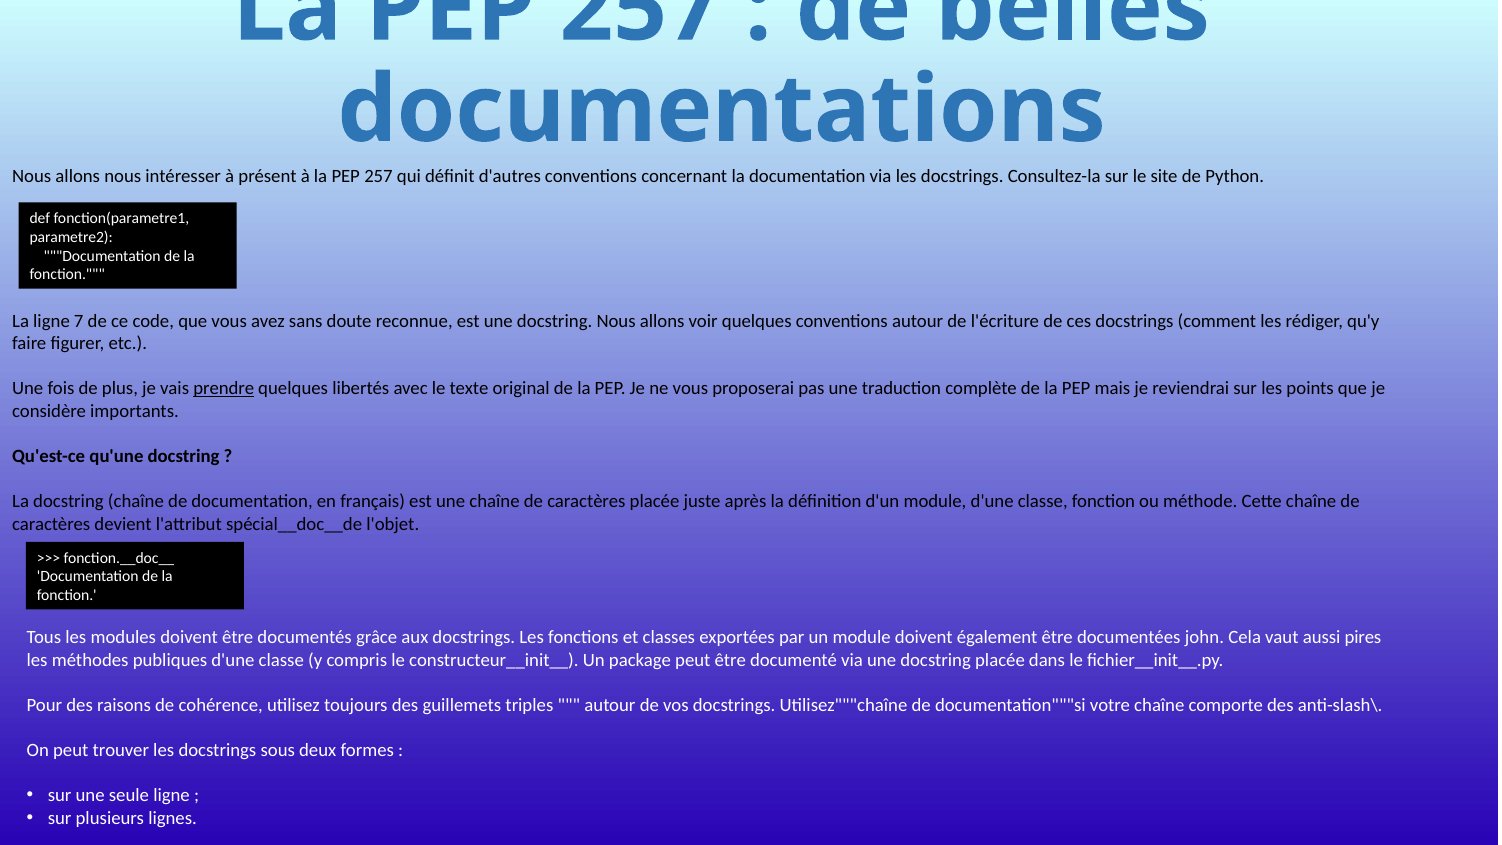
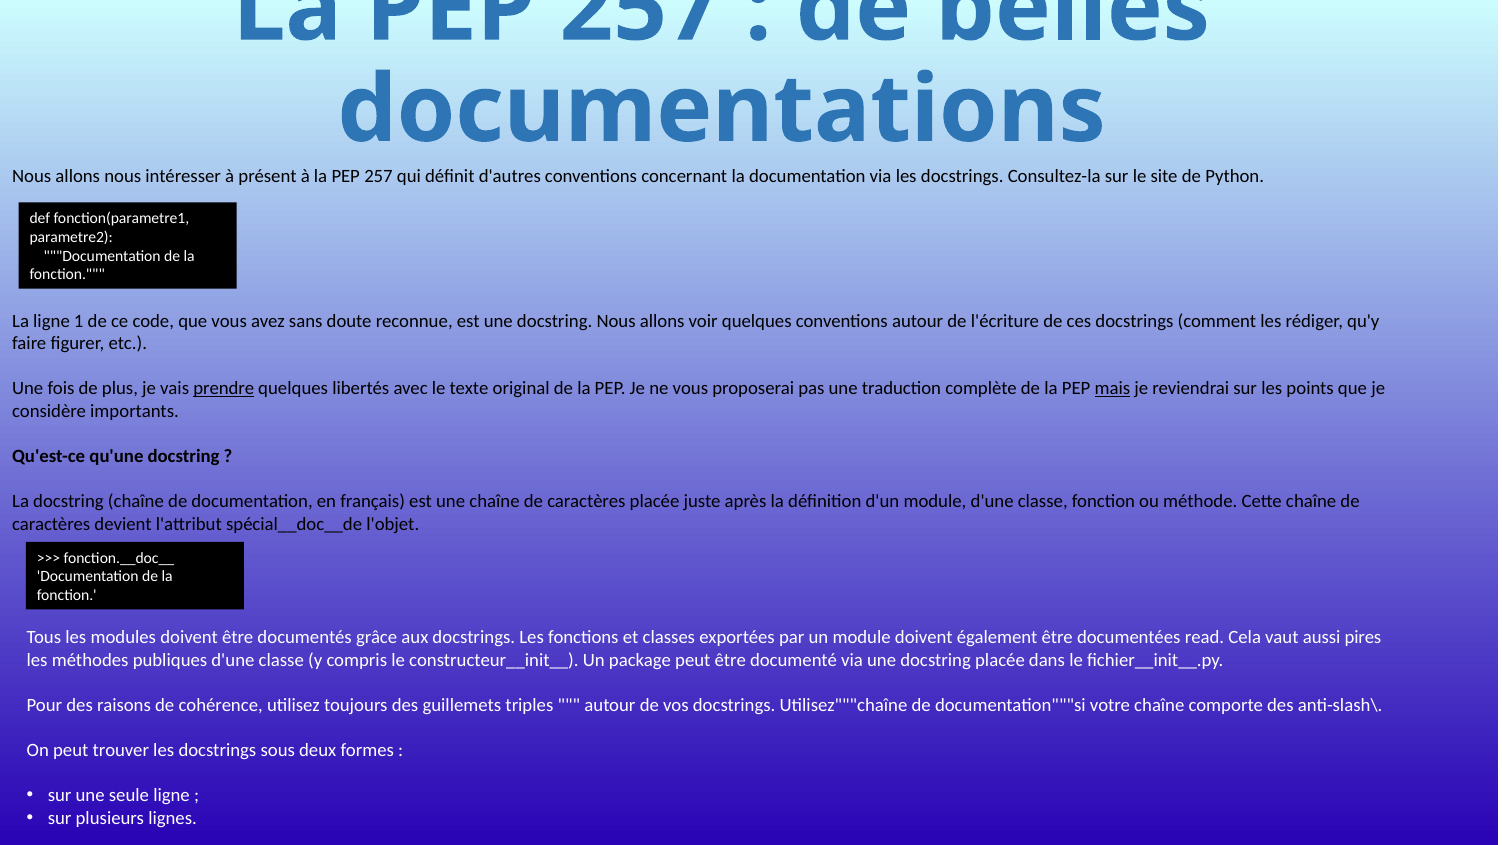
7: 7 -> 1
mais underline: none -> present
john: john -> read
